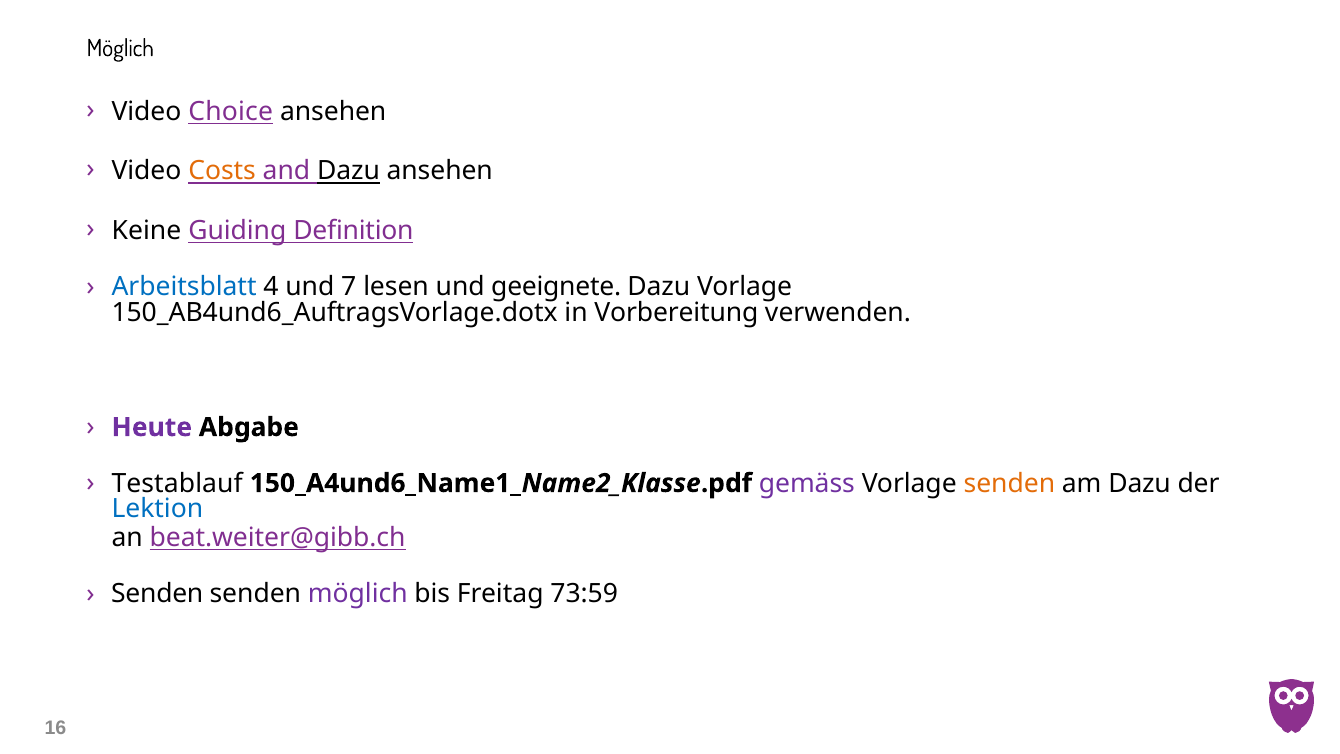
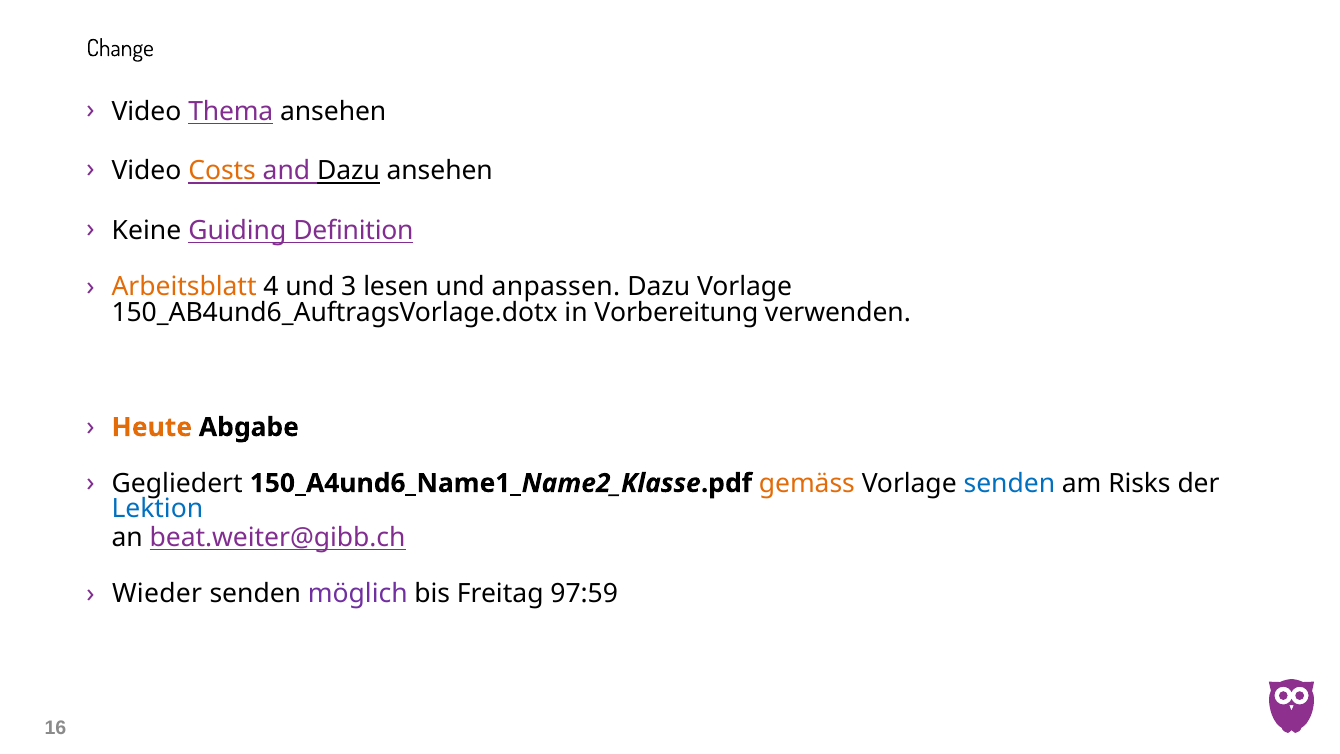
Möglich at (120, 48): Möglich -> Change
Choice: Choice -> Thema
Arbeitsblatt colour: blue -> orange
7: 7 -> 3
geeignete: geeignete -> anpassen
Heute colour: purple -> orange
Testablauf: Testablauf -> Gegliedert
gemäss colour: purple -> orange
senden at (1009, 483) colour: orange -> blue
am Dazu: Dazu -> Risks
Senden at (157, 594): Senden -> Wieder
73:59: 73:59 -> 97:59
